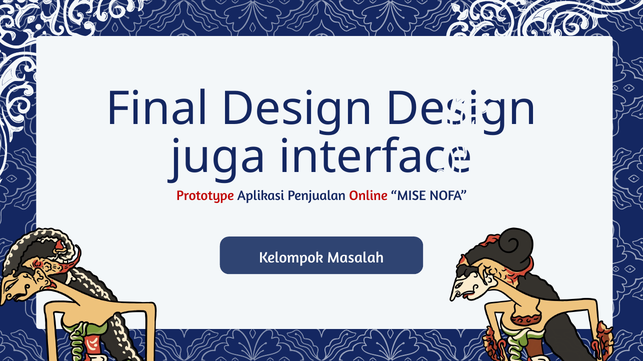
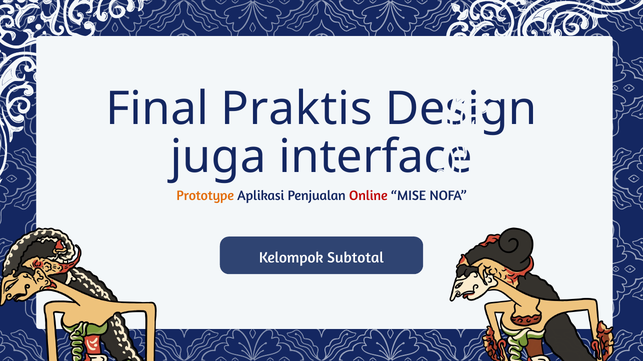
Final Design: Design -> Praktis
Prototype colour: red -> orange
Masalah: Masalah -> Subtotal
